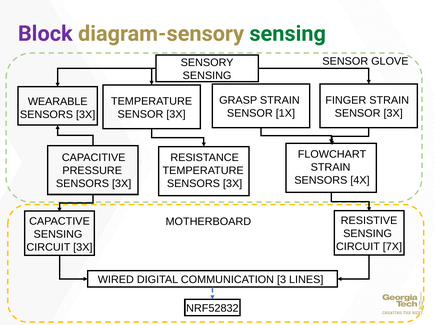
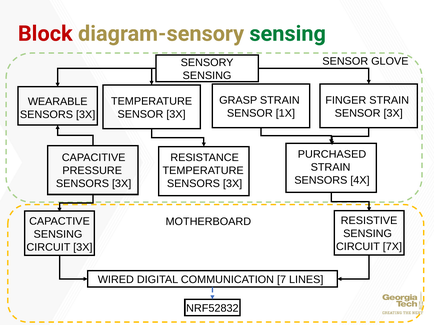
Block colour: purple -> red
FLOWCHART: FLOWCHART -> PURCHASED
3: 3 -> 7
